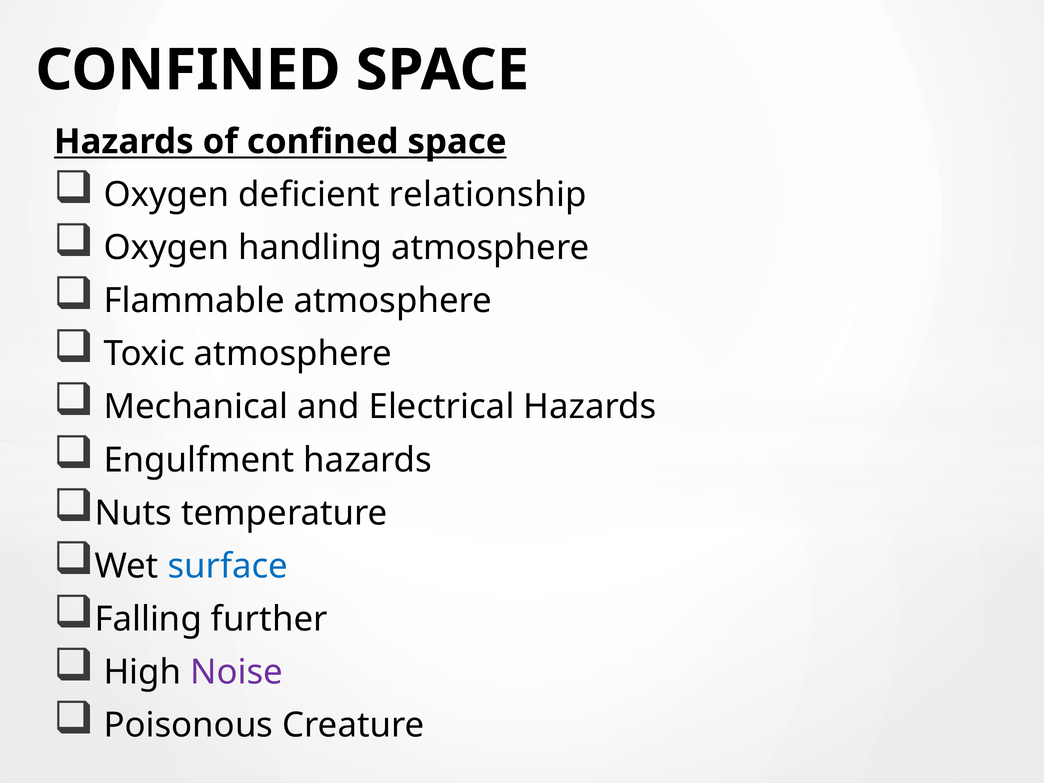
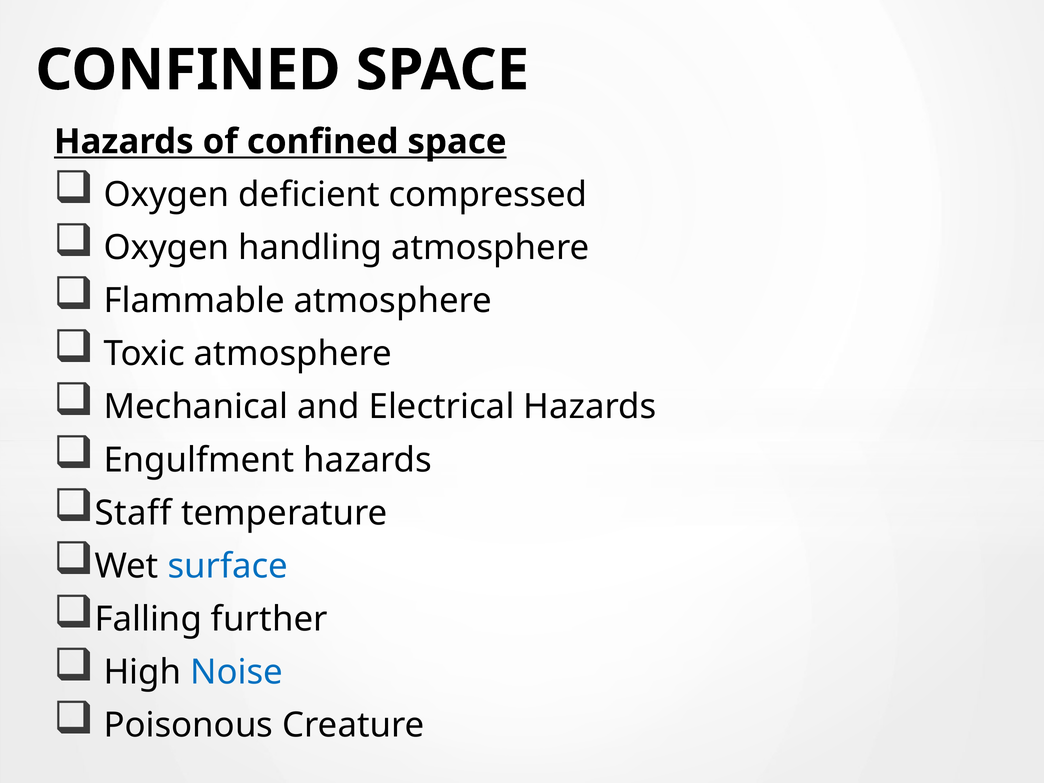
relationship: relationship -> compressed
Nuts: Nuts -> Staff
Noise colour: purple -> blue
